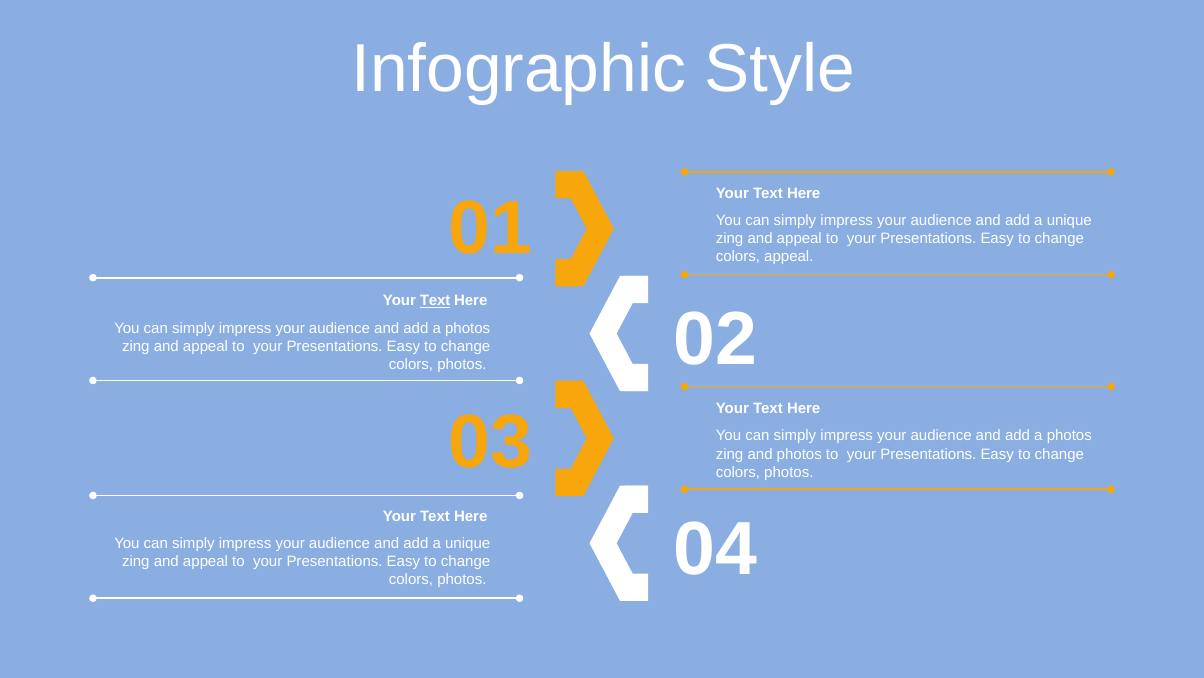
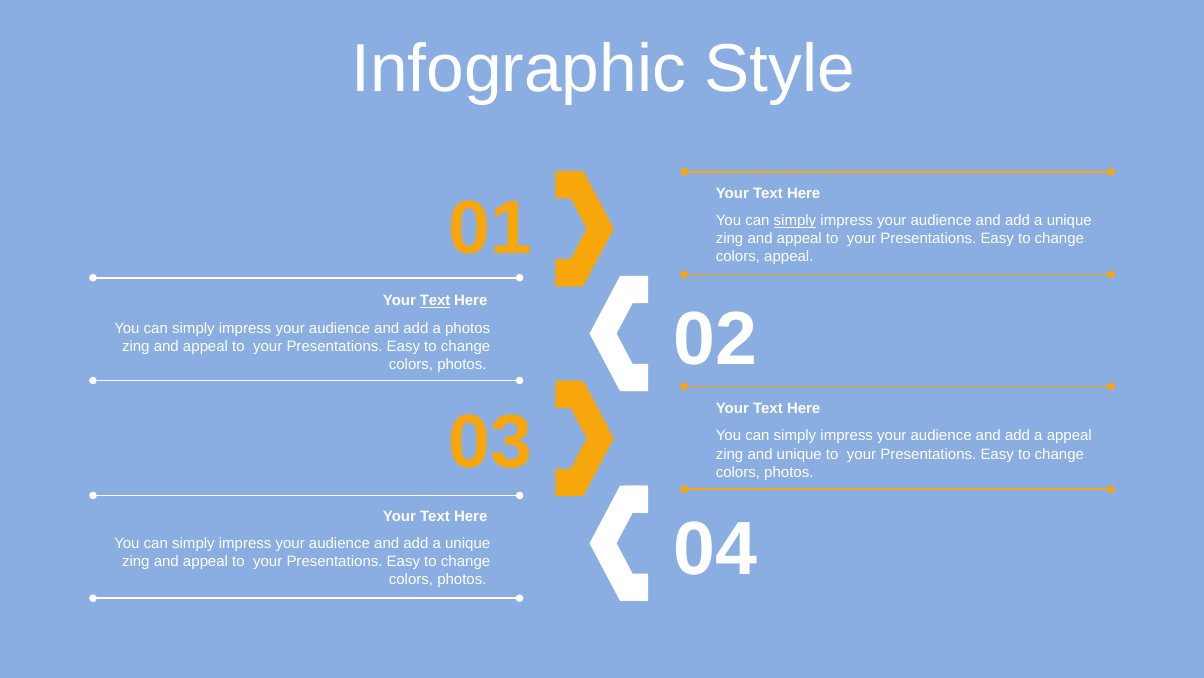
simply at (795, 220) underline: none -> present
photos at (1069, 436): photos -> appeal
and photos: photos -> unique
